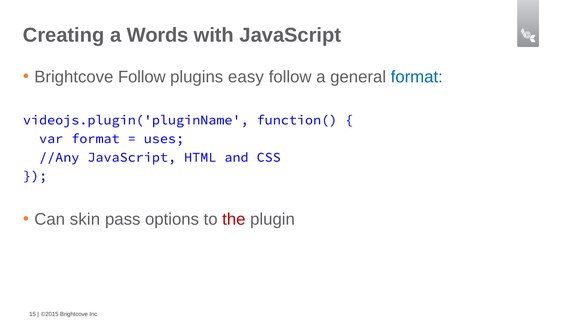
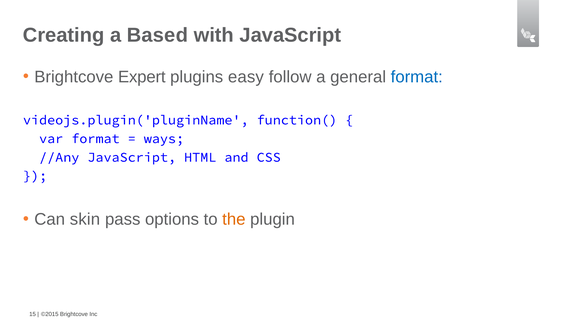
Words: Words -> Based
Brightcove Follow: Follow -> Expert
uses: uses -> ways
the colour: red -> orange
